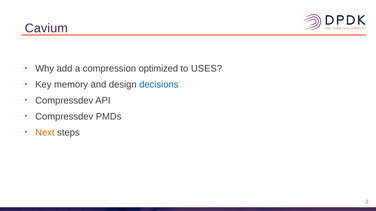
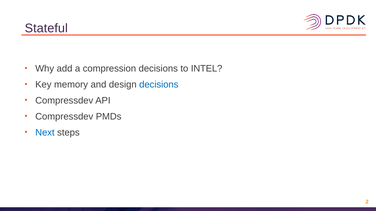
Cavium: Cavium -> Stateful
compression optimized: optimized -> decisions
USES: USES -> INTEL
Next colour: orange -> blue
